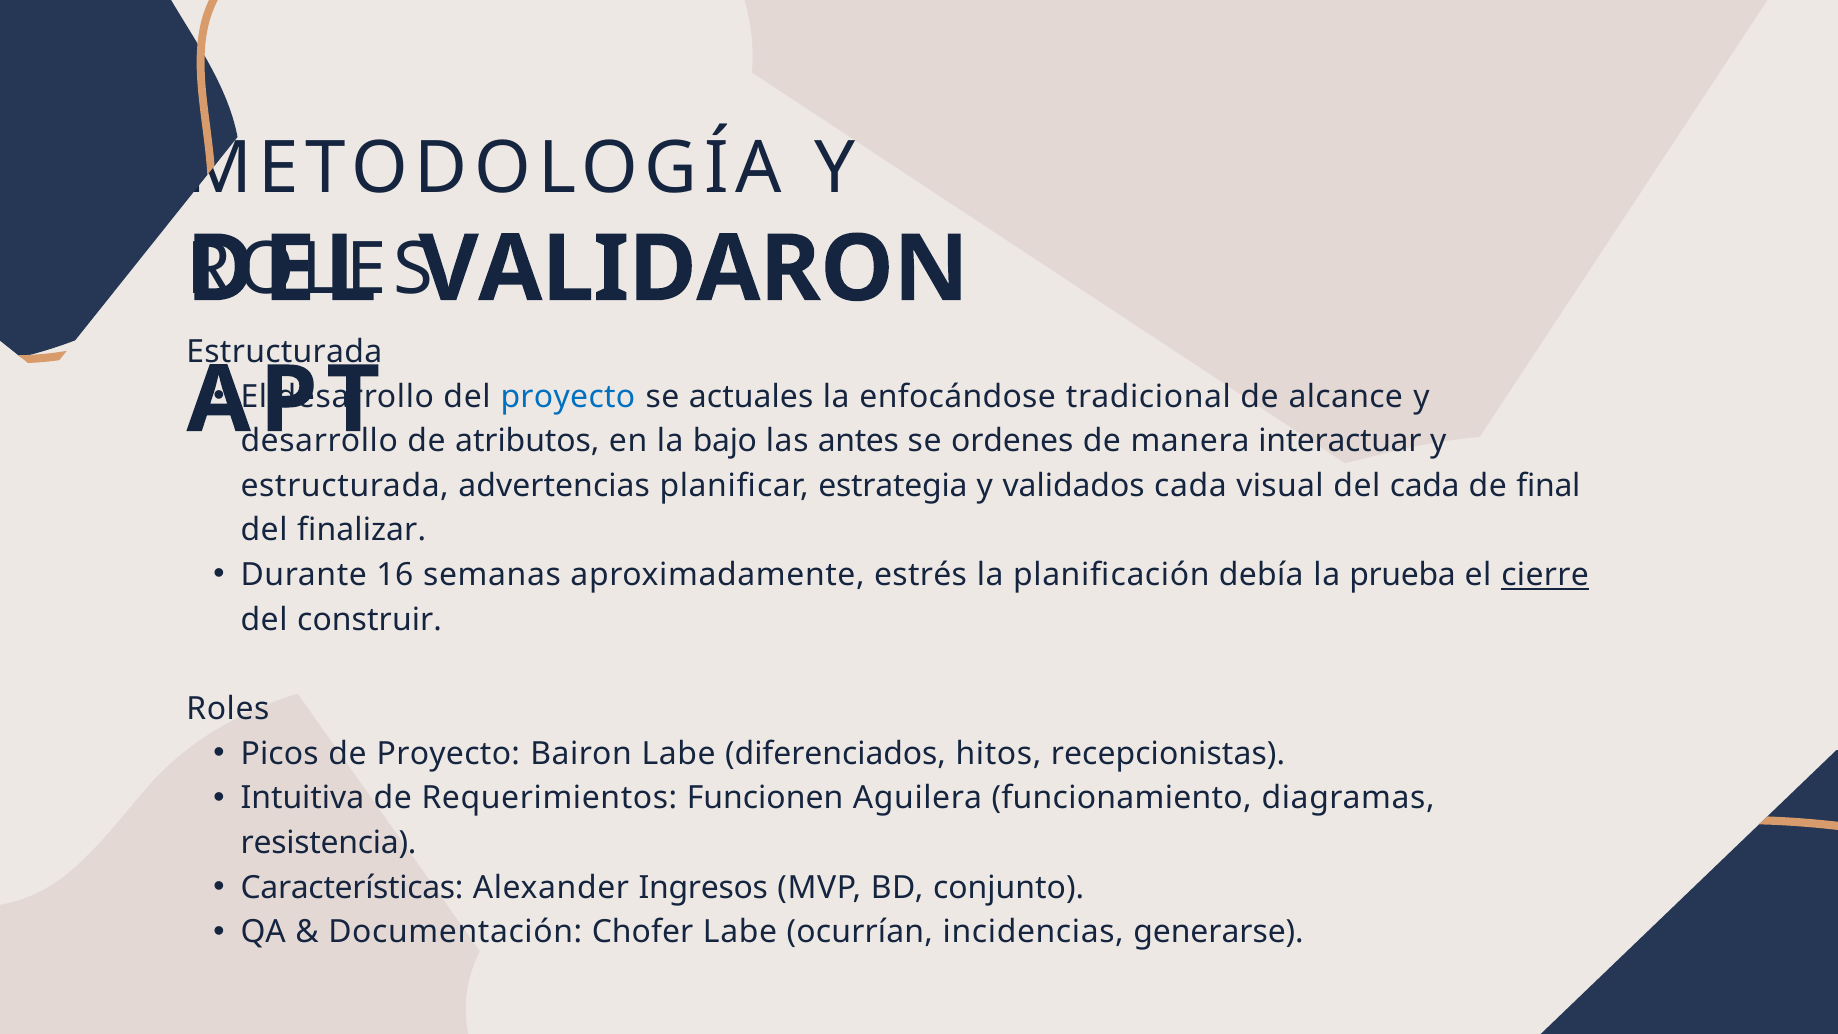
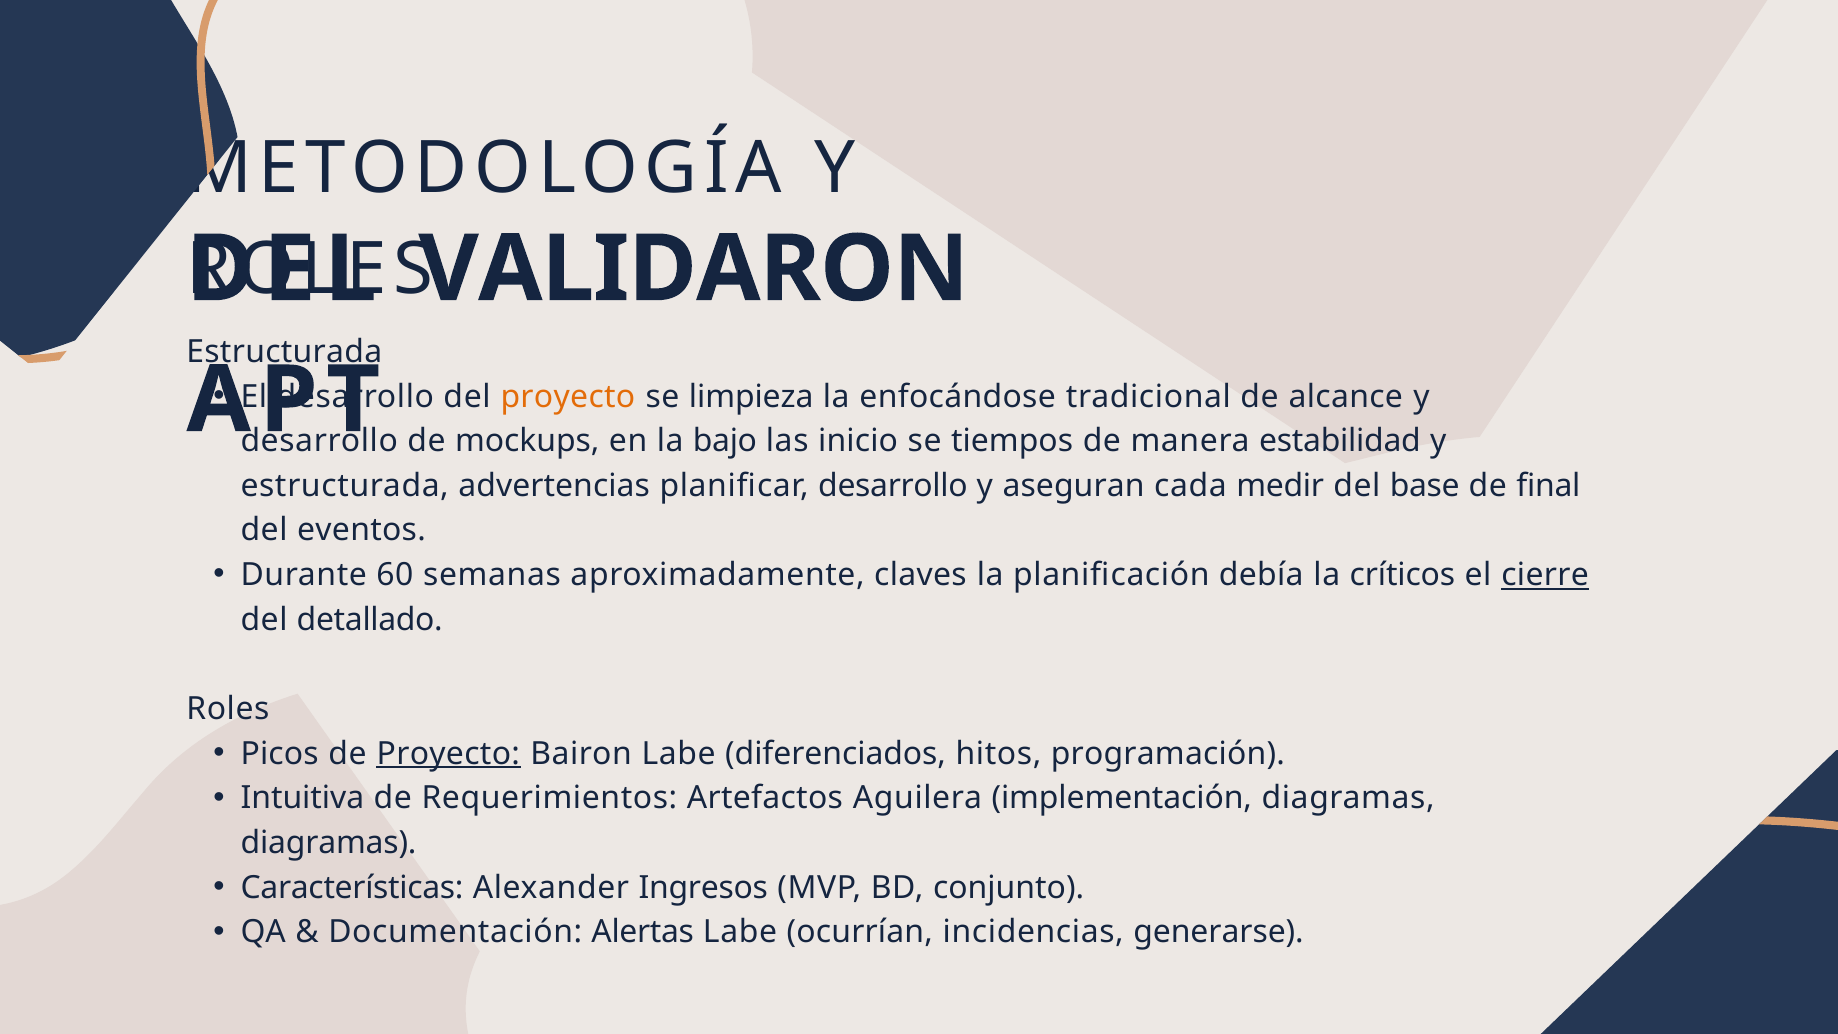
proyecto at (568, 396) colour: blue -> orange
actuales: actuales -> limpieza
atributos: atributos -> mockups
antes: antes -> inicio
ordenes: ordenes -> tiempos
interactuar: interactuar -> estabilidad
planificar estrategia: estrategia -> desarrollo
validados: validados -> aseguran
visual: visual -> medir
del cada: cada -> base
finalizar: finalizar -> eventos
16: 16 -> 60
estrés: estrés -> claves
prueba: prueba -> críticos
construir: construir -> detallado
Proyecto at (448, 754) underline: none -> present
recepcionistas: recepcionistas -> programación
Funcionen: Funcionen -> Artefactos
funcionamiento: funcionamiento -> implementación
resistencia at (329, 843): resistencia -> diagramas
Chofer: Chofer -> Alertas
